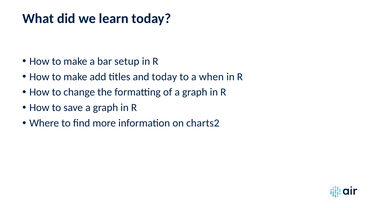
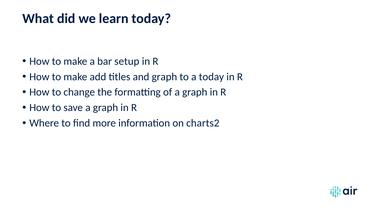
and today: today -> graph
a when: when -> today
